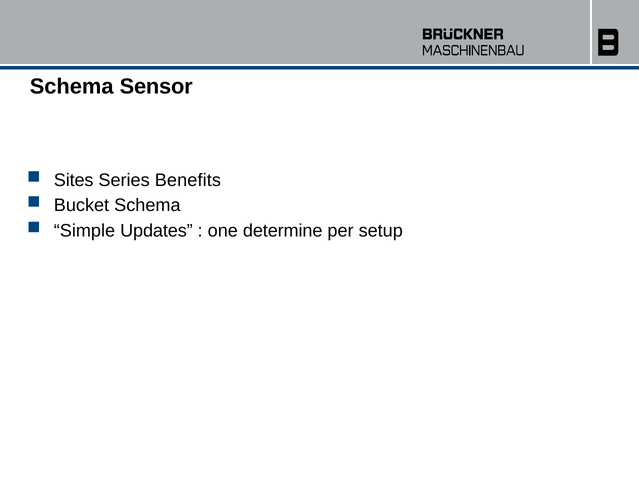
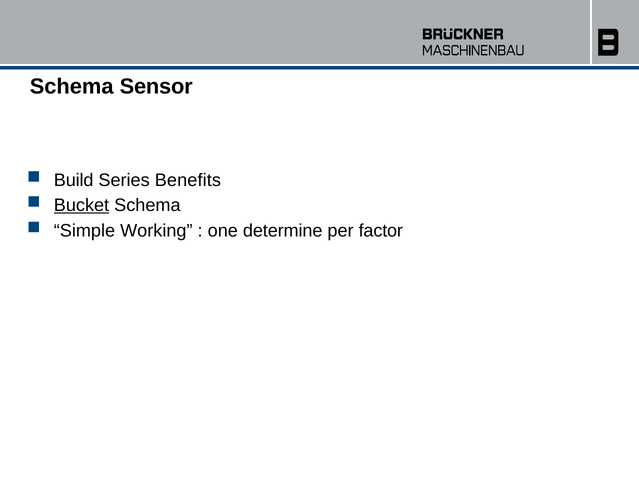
Sites: Sites -> Build
Bucket underline: none -> present
Updates: Updates -> Working
setup: setup -> factor
